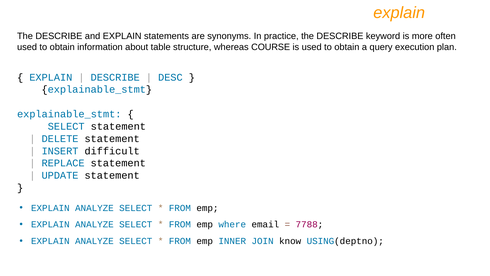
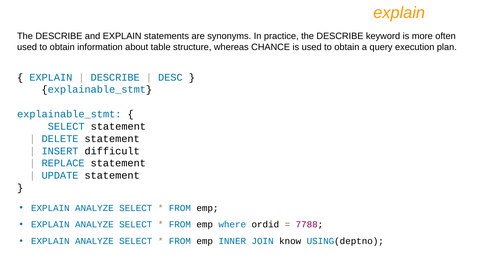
COURSE: COURSE -> CHANCE
email: email -> ordid
